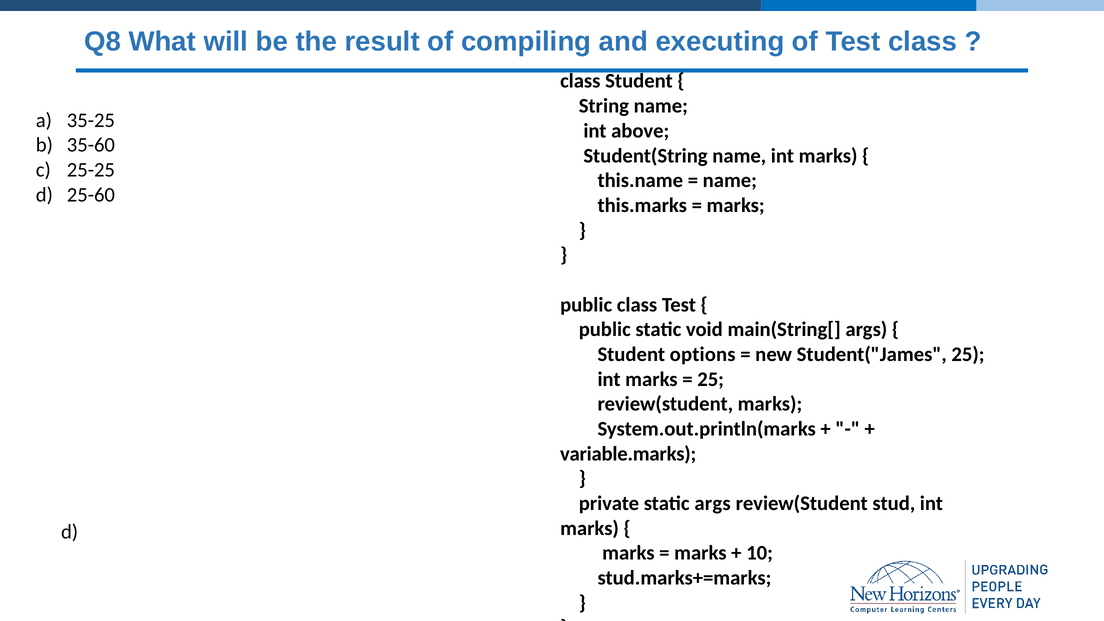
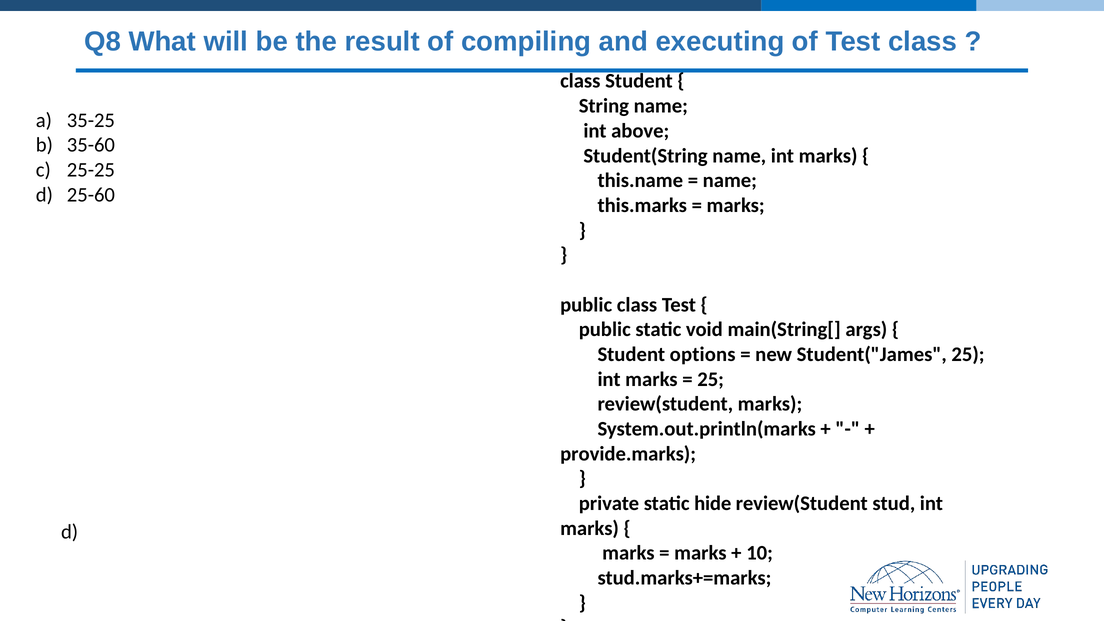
variable.marks: variable.marks -> provide.marks
static args: args -> hide
